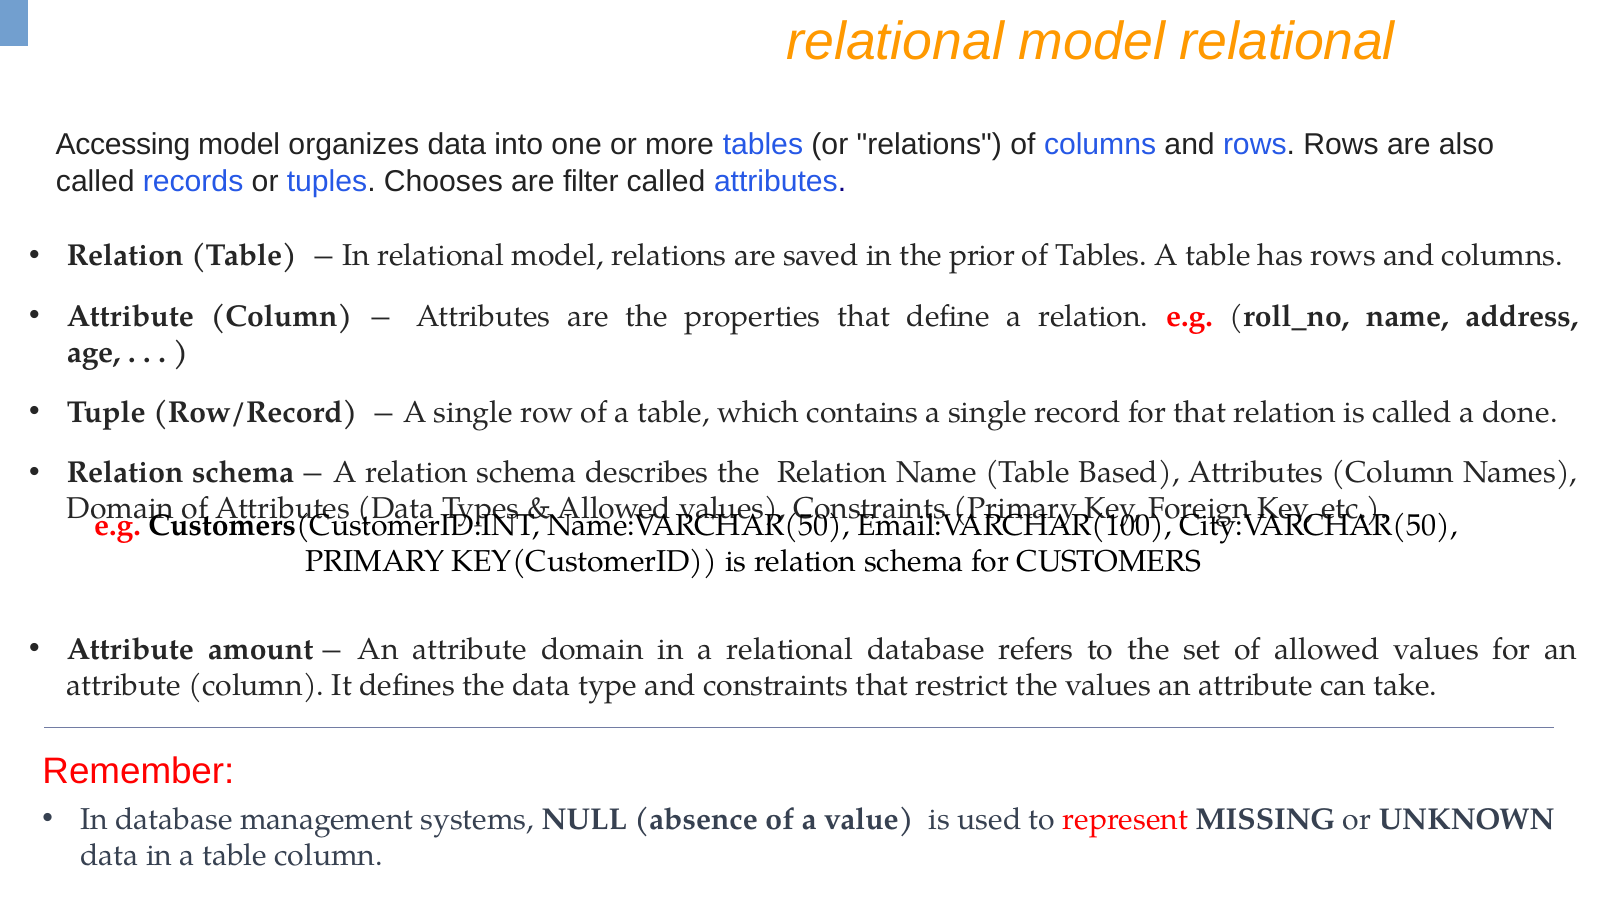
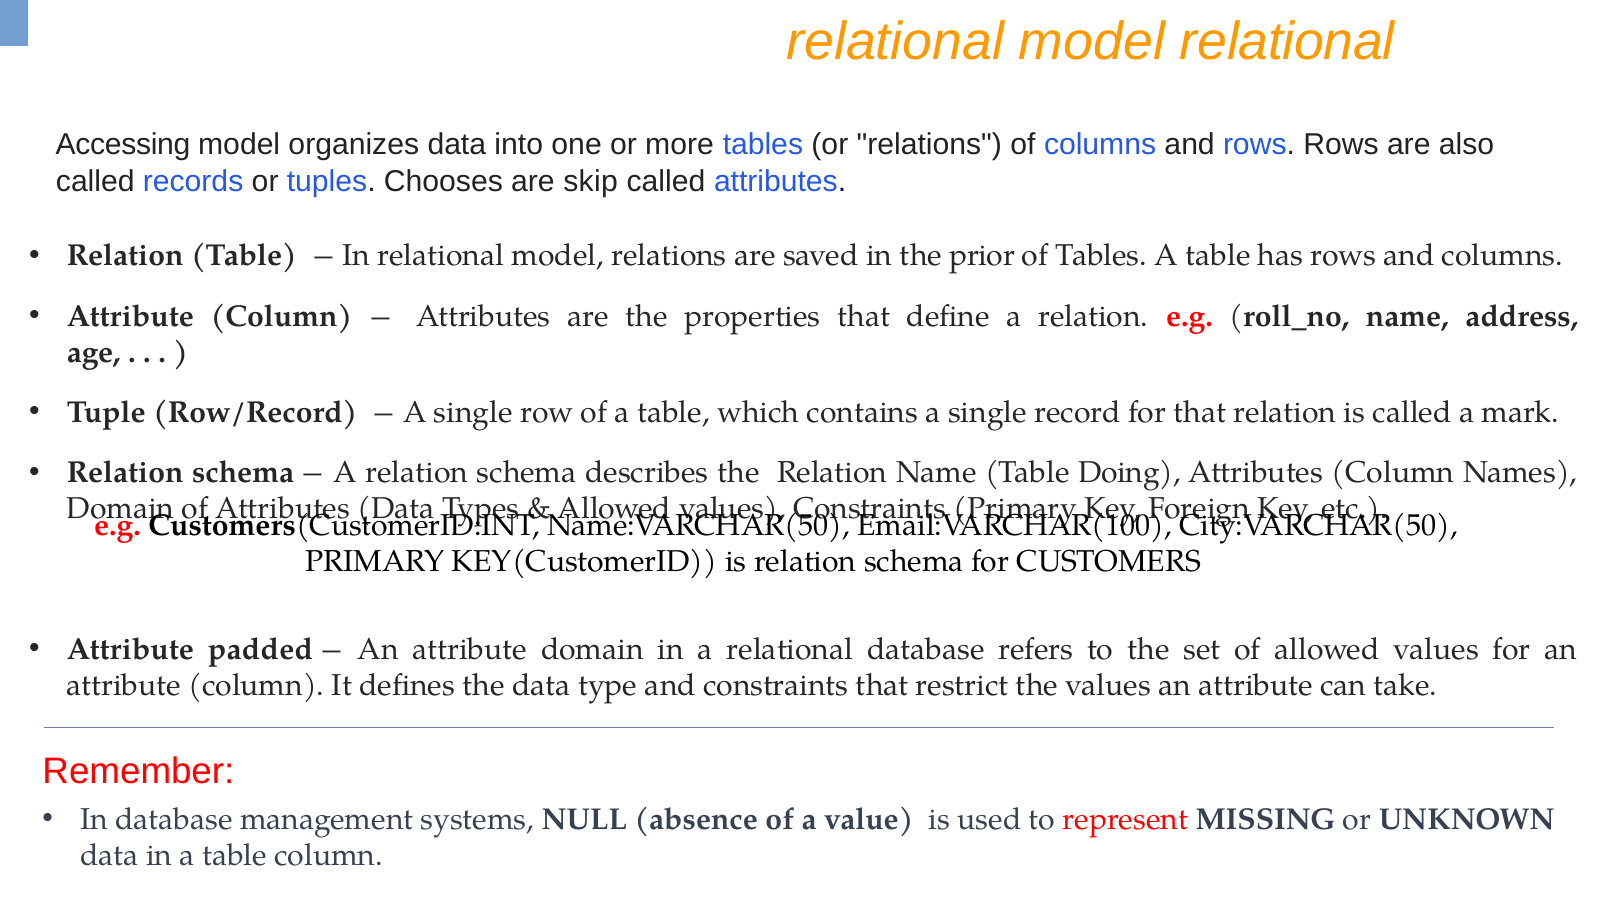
filter: filter -> skip
done: done -> mark
Based: Based -> Doing
amount: amount -> padded
